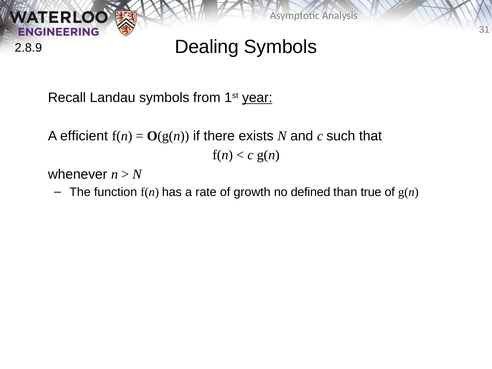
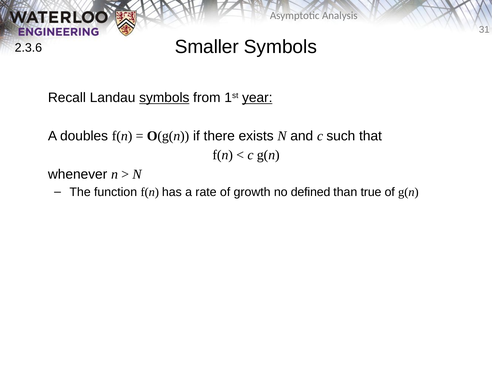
Dealing: Dealing -> Smaller
2.8.9: 2.8.9 -> 2.3.6
symbols at (164, 98) underline: none -> present
efficient: efficient -> doubles
